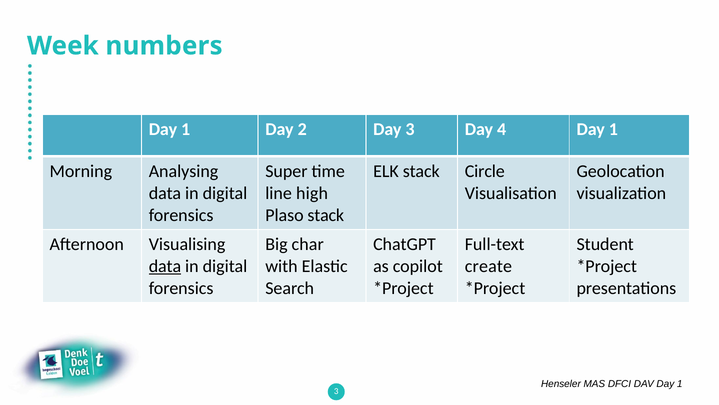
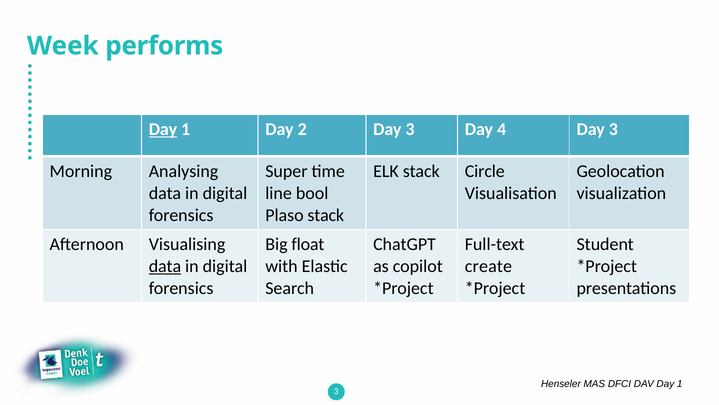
numbers: numbers -> performs
Day at (163, 129) underline: none -> present
4 Day 1: 1 -> 3
high: high -> bool
char: char -> float
